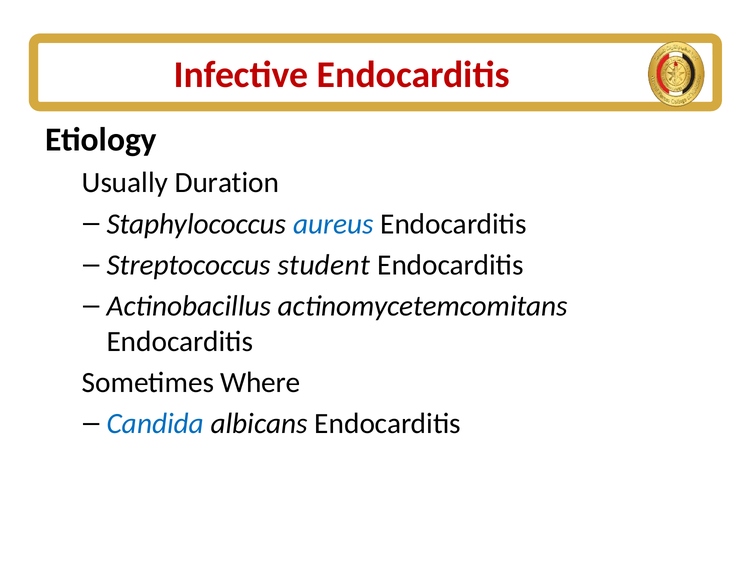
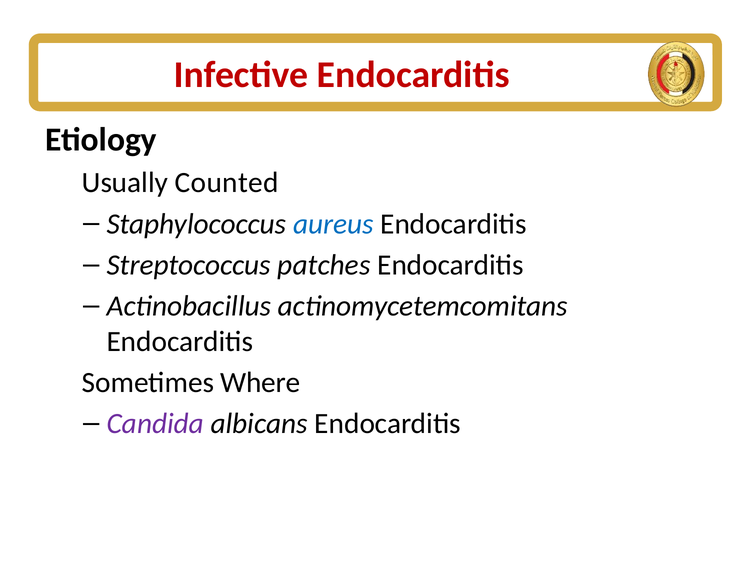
Duration: Duration -> Counted
student: student -> patches
Candida colour: blue -> purple
